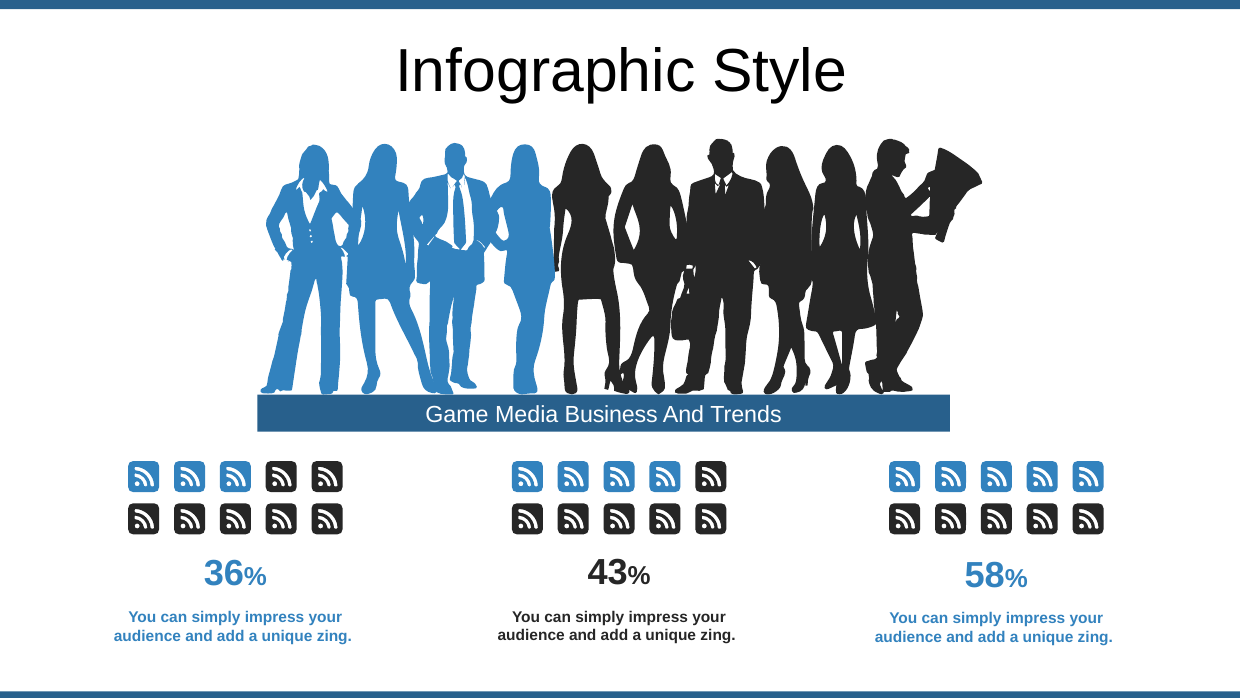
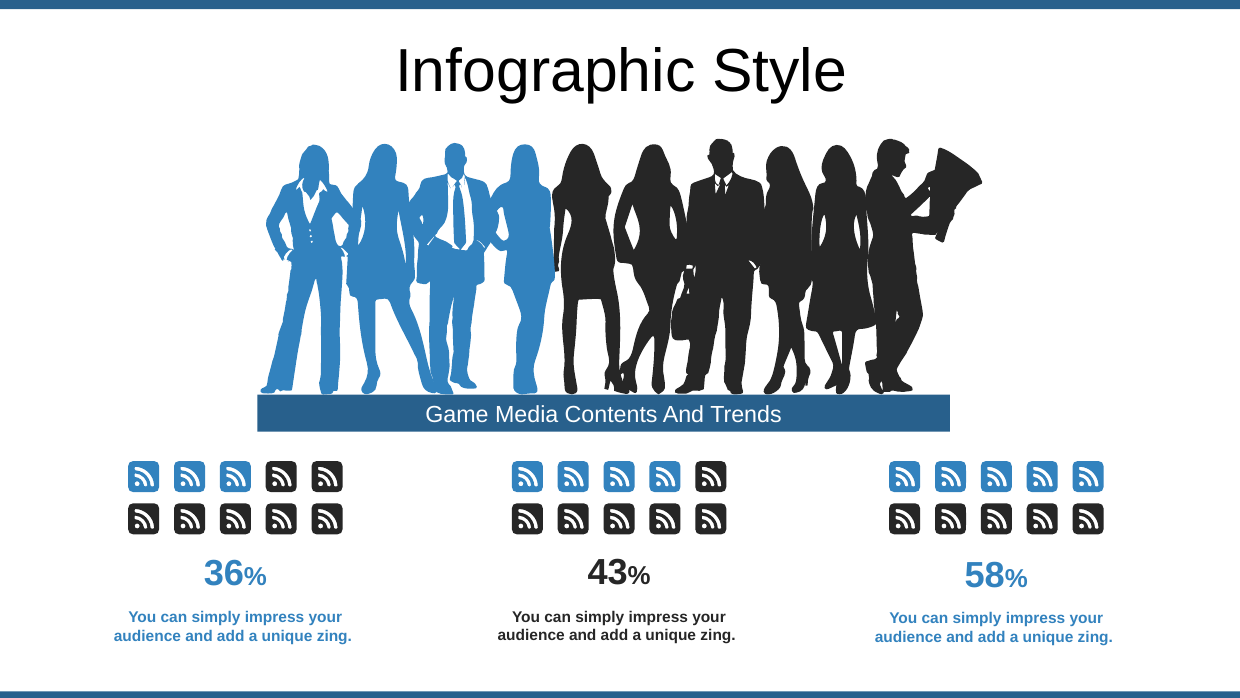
Business: Business -> Contents
